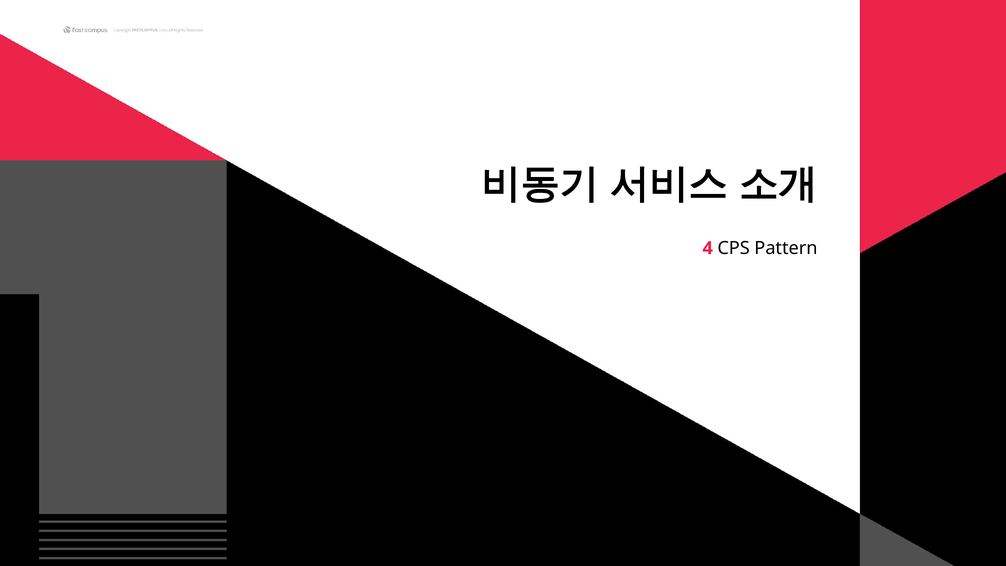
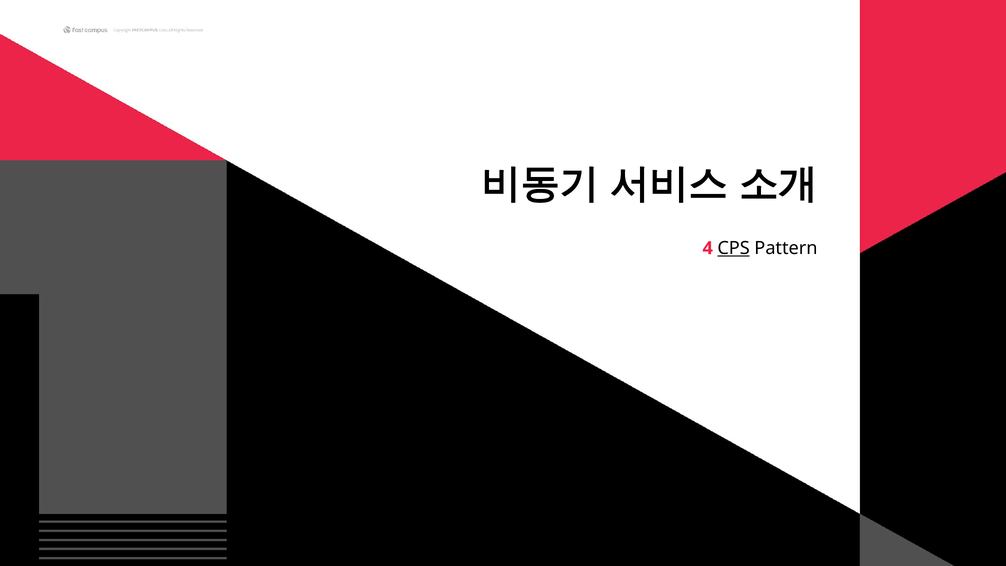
CPS underline: none -> present
